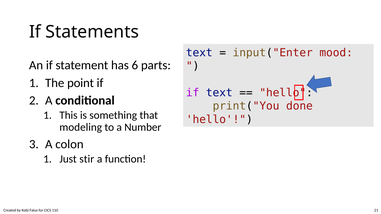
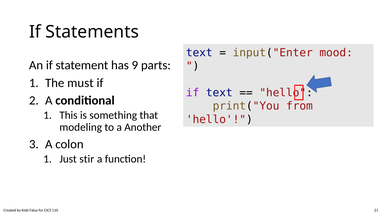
6: 6 -> 9
point: point -> must
done: done -> from
Number: Number -> Another
